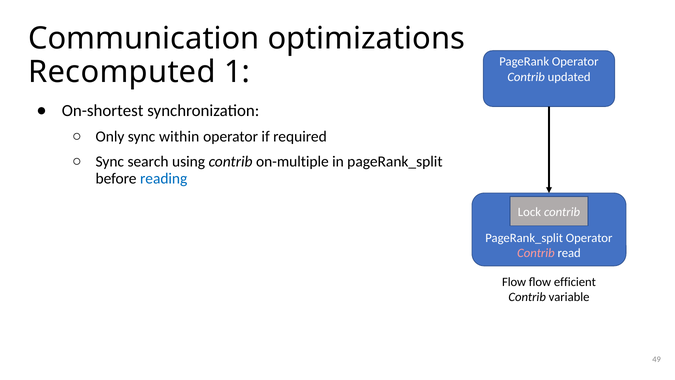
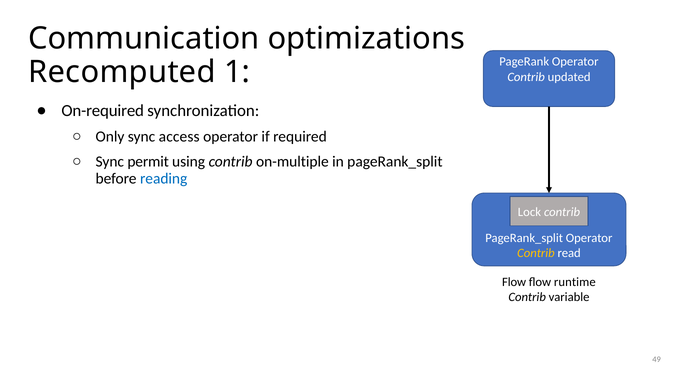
On-shortest: On-shortest -> On-required
within: within -> access
search: search -> permit
Contrib at (536, 253) colour: pink -> yellow
efficient: efficient -> runtime
